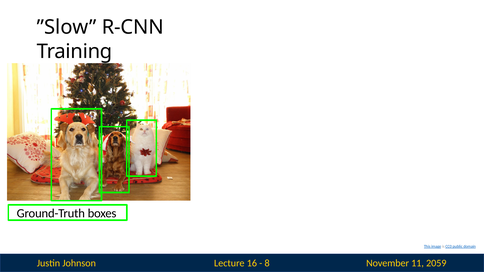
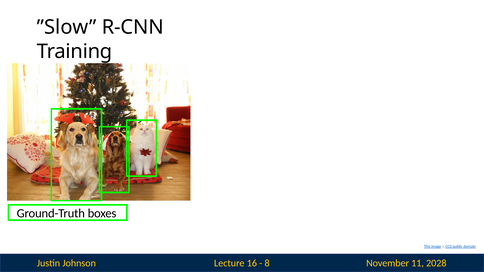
2059: 2059 -> 2028
